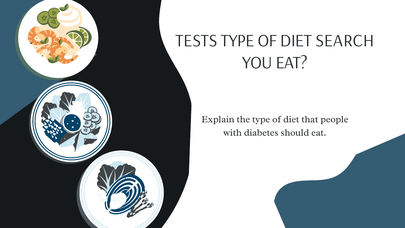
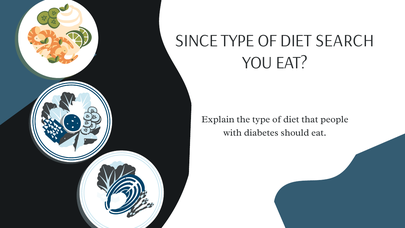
TESTS: TESTS -> SINCE
